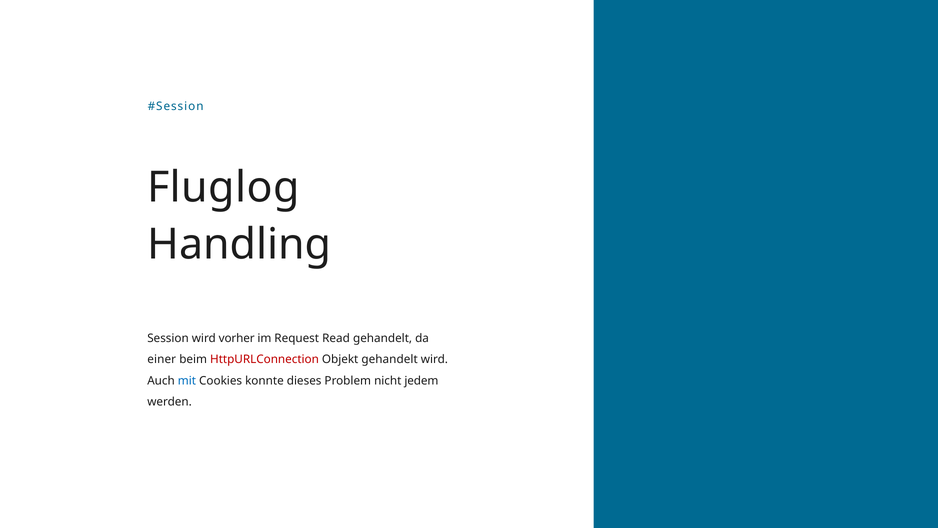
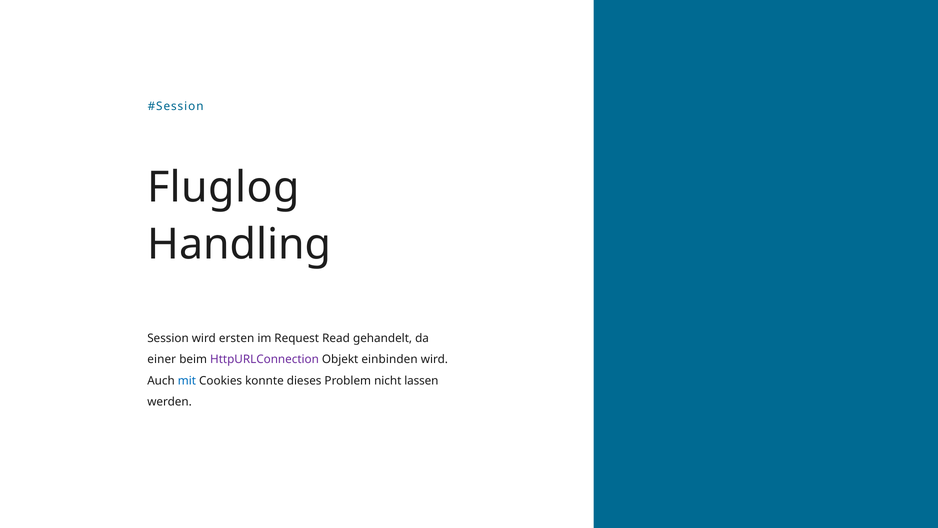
vorher: vorher -> ersten
HttpURLConnection colour: red -> purple
Objekt gehandelt: gehandelt -> einbinden
jedem: jedem -> lassen
